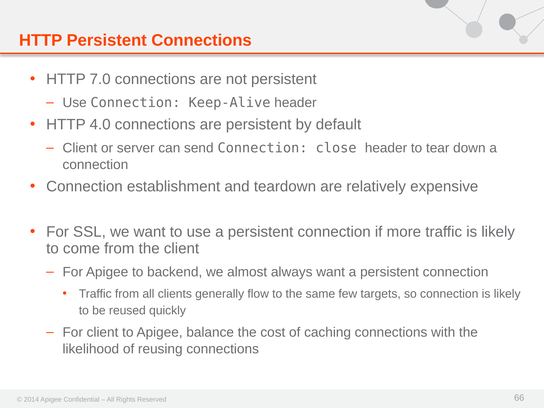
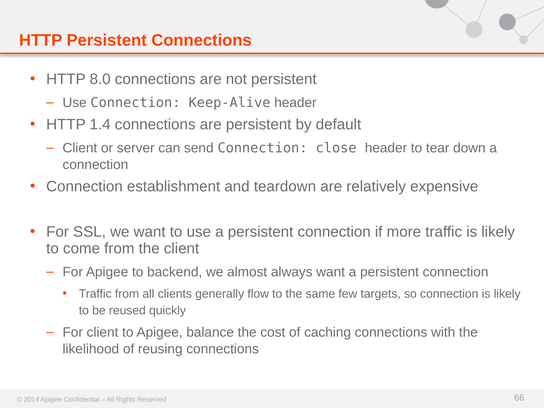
7.0: 7.0 -> 8.0
4.0: 4.0 -> 1.4
